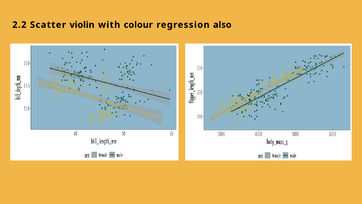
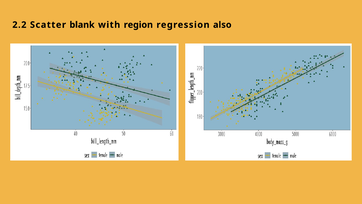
violin: violin -> blank
colour: colour -> region
